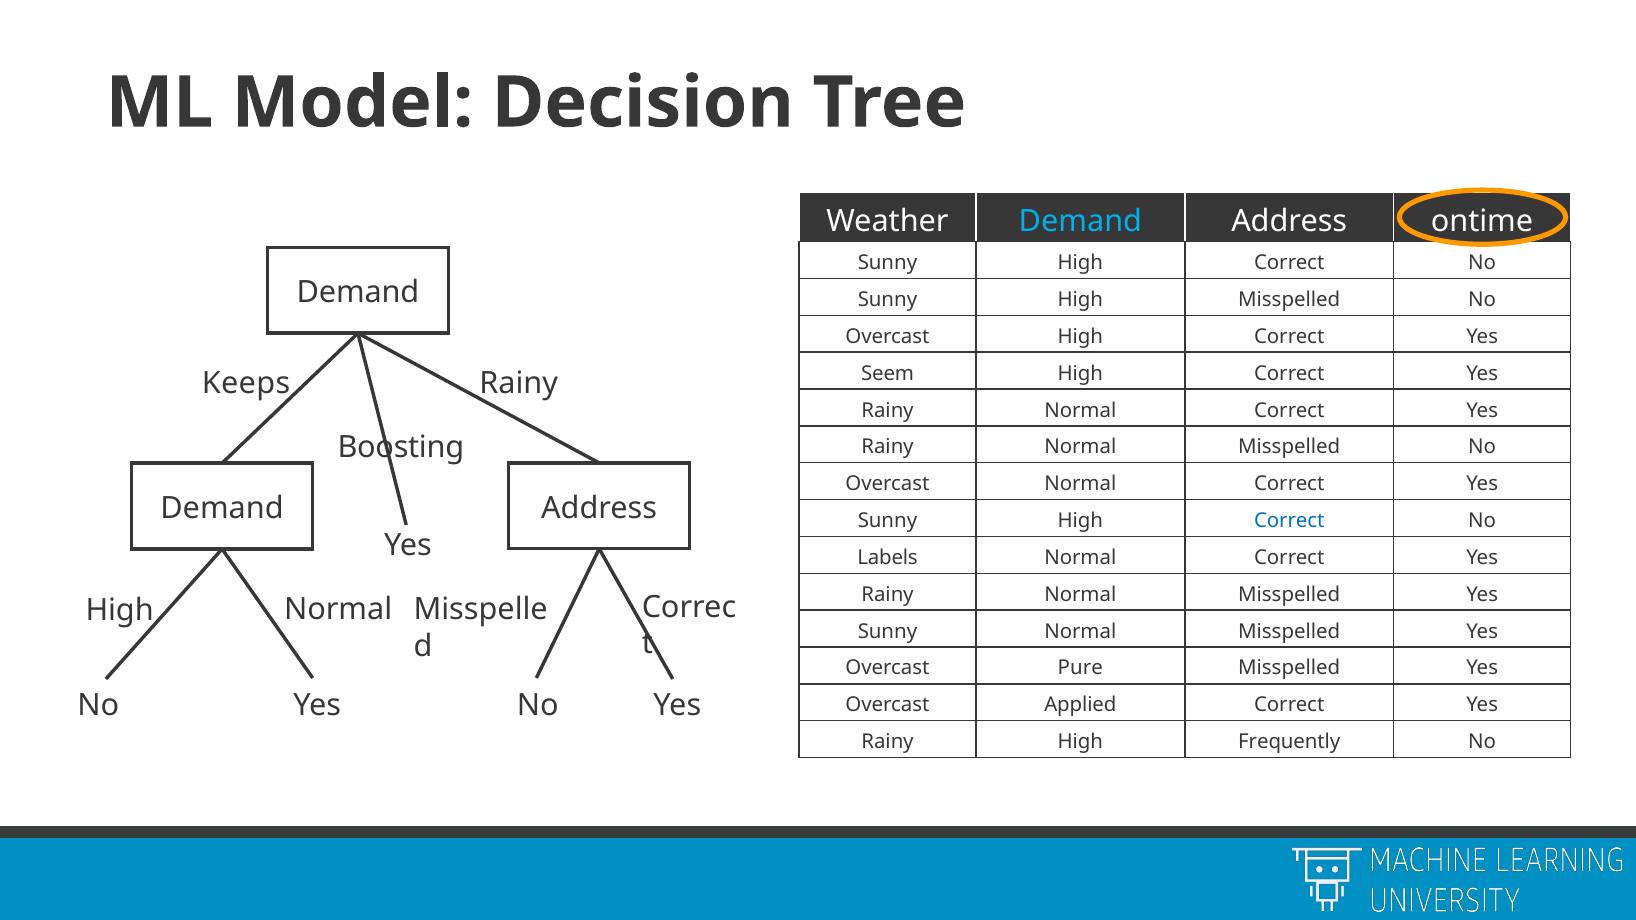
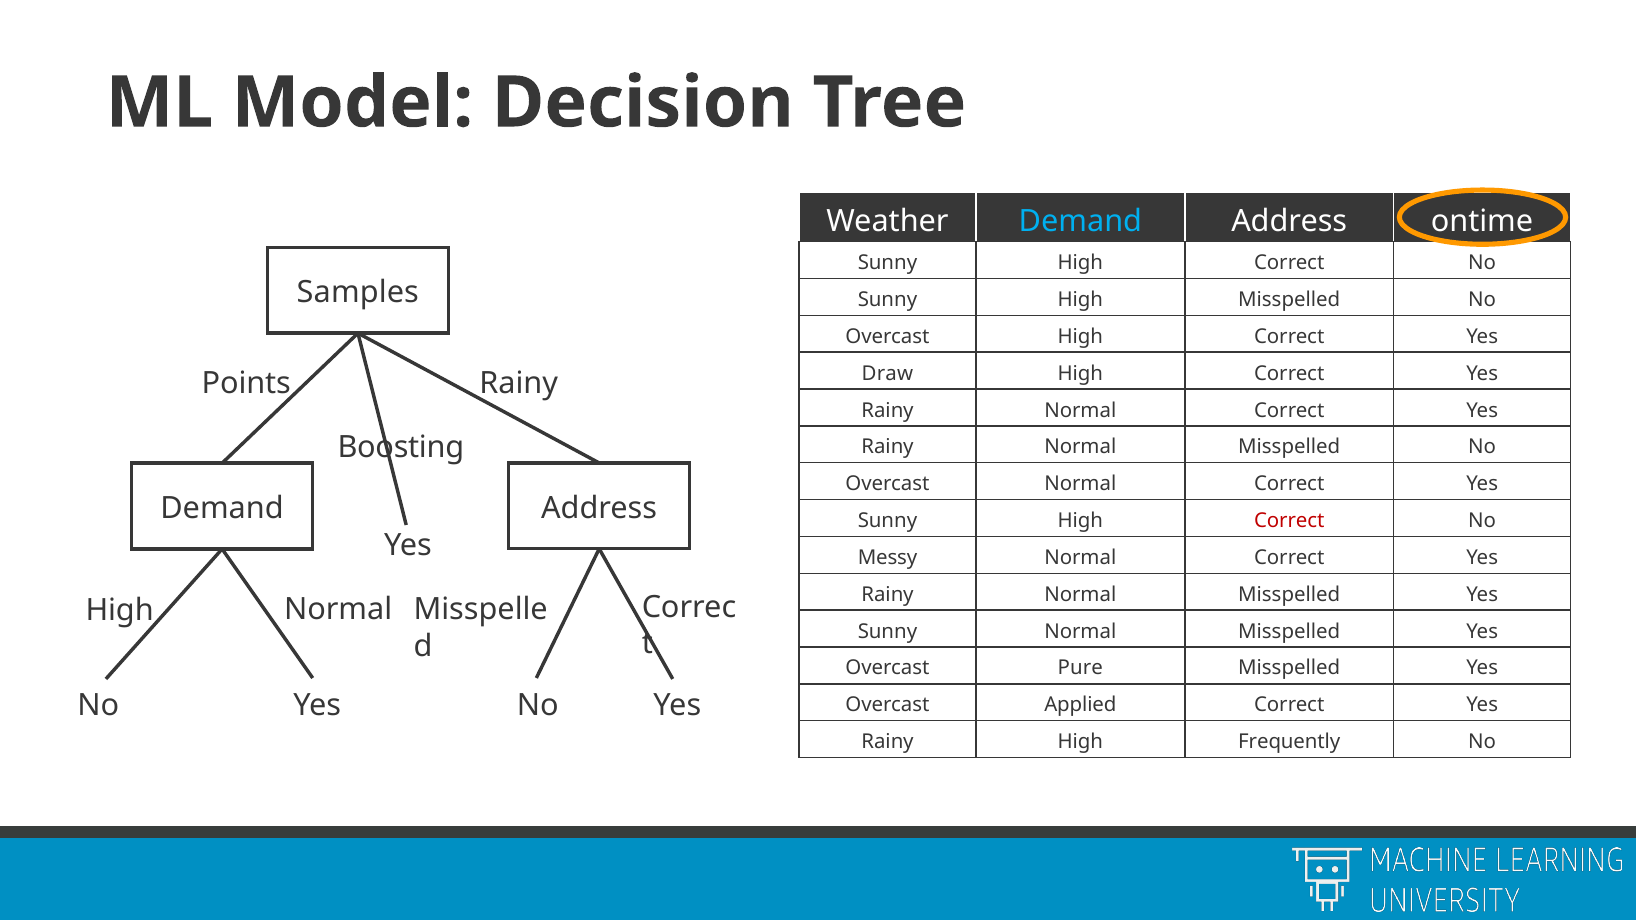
Demand at (358, 292): Demand -> Samples
Seem: Seem -> Draw
Keeps: Keeps -> Points
Correct at (1289, 521) colour: blue -> red
Labels: Labels -> Messy
